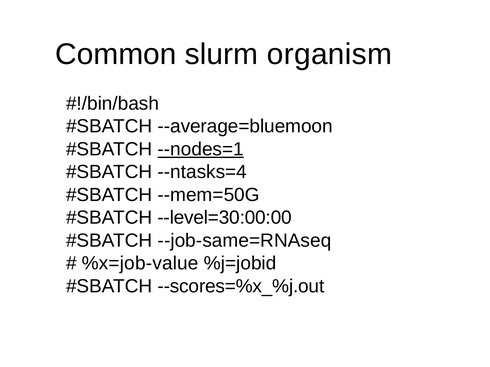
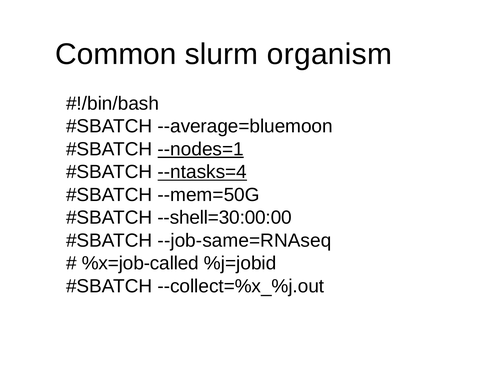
--ntasks=4 underline: none -> present
--level=30:00:00: --level=30:00:00 -> --shell=30:00:00
%x=job-value: %x=job-value -> %x=job-called
--scores=%x_%j.out: --scores=%x_%j.out -> --collect=%x_%j.out
